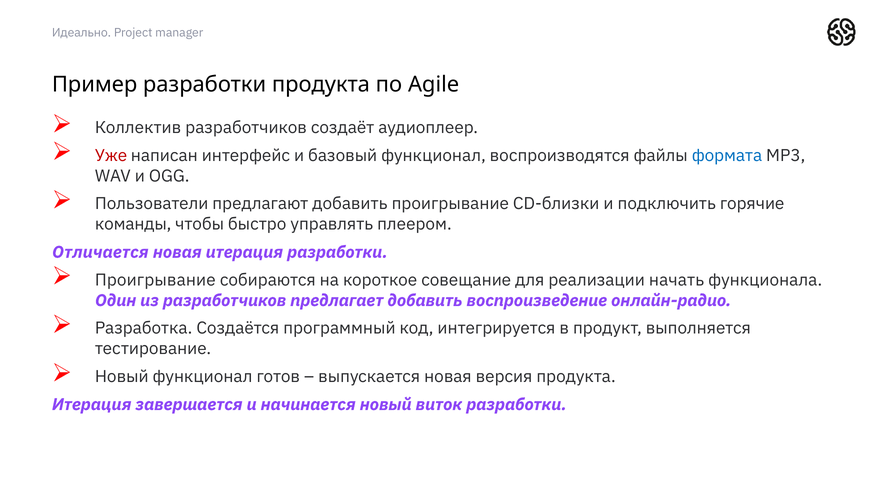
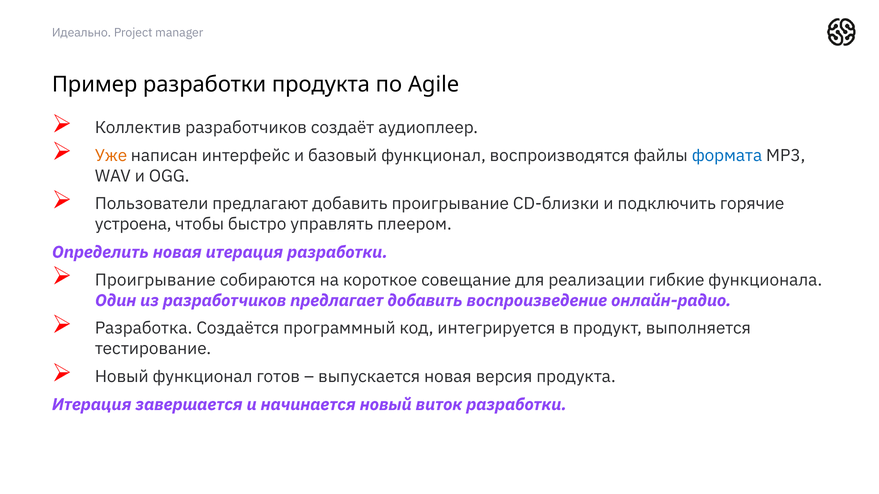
Уже colour: red -> orange
команды: команды -> устроена
Отличается: Отличается -> Определить
начать: начать -> гибкие
